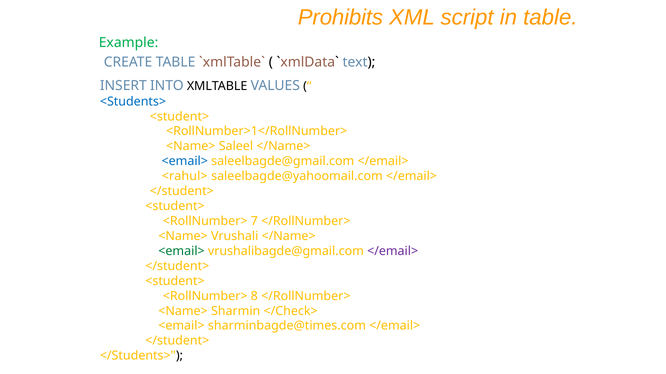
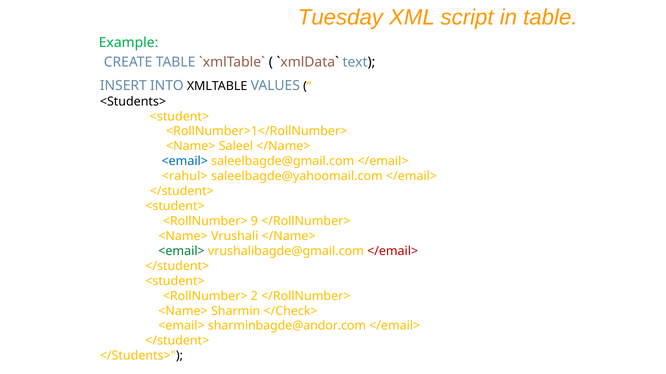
Prohibits: Prohibits -> Tuesday
<Students> colour: blue -> black
7: 7 -> 9
</email> at (393, 251) colour: purple -> red
8: 8 -> 2
sharminbagde@times.com: sharminbagde@times.com -> sharminbagde@andor.com
